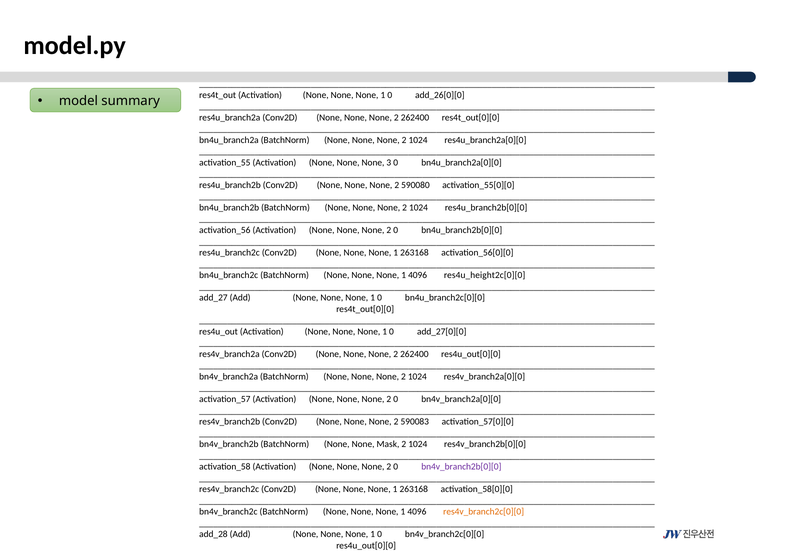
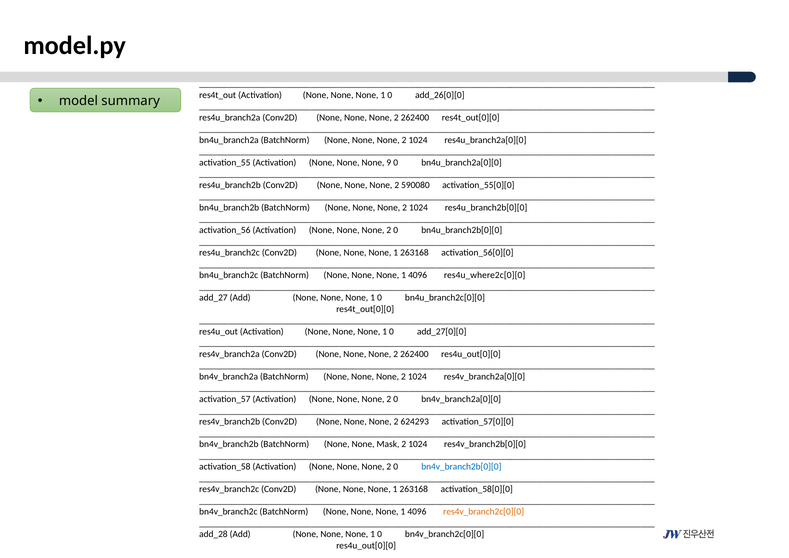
3: 3 -> 9
res4u_height2c[0][0: res4u_height2c[0][0 -> res4u_where2c[0][0
590083: 590083 -> 624293
bn4v_branch2b[0][0 colour: purple -> blue
